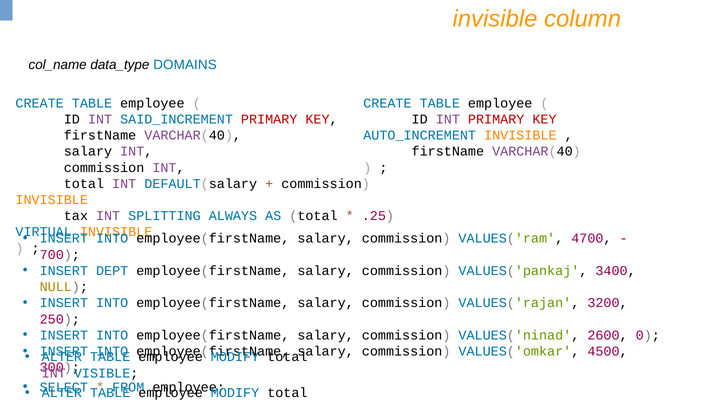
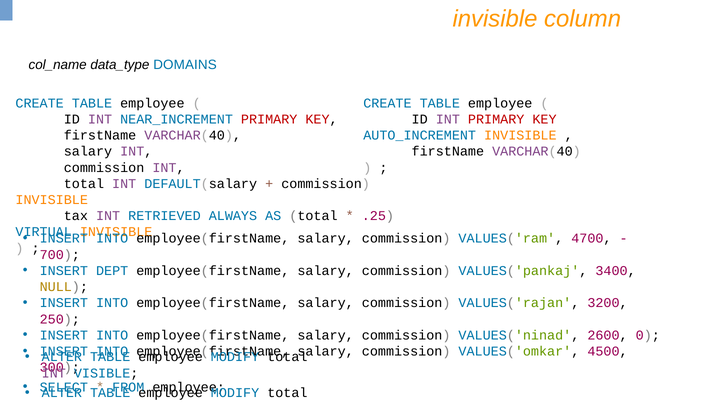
SAID_INCREMENT: SAID_INCREMENT -> NEAR_INCREMENT
SPLITTING: SPLITTING -> RETRIEVED
